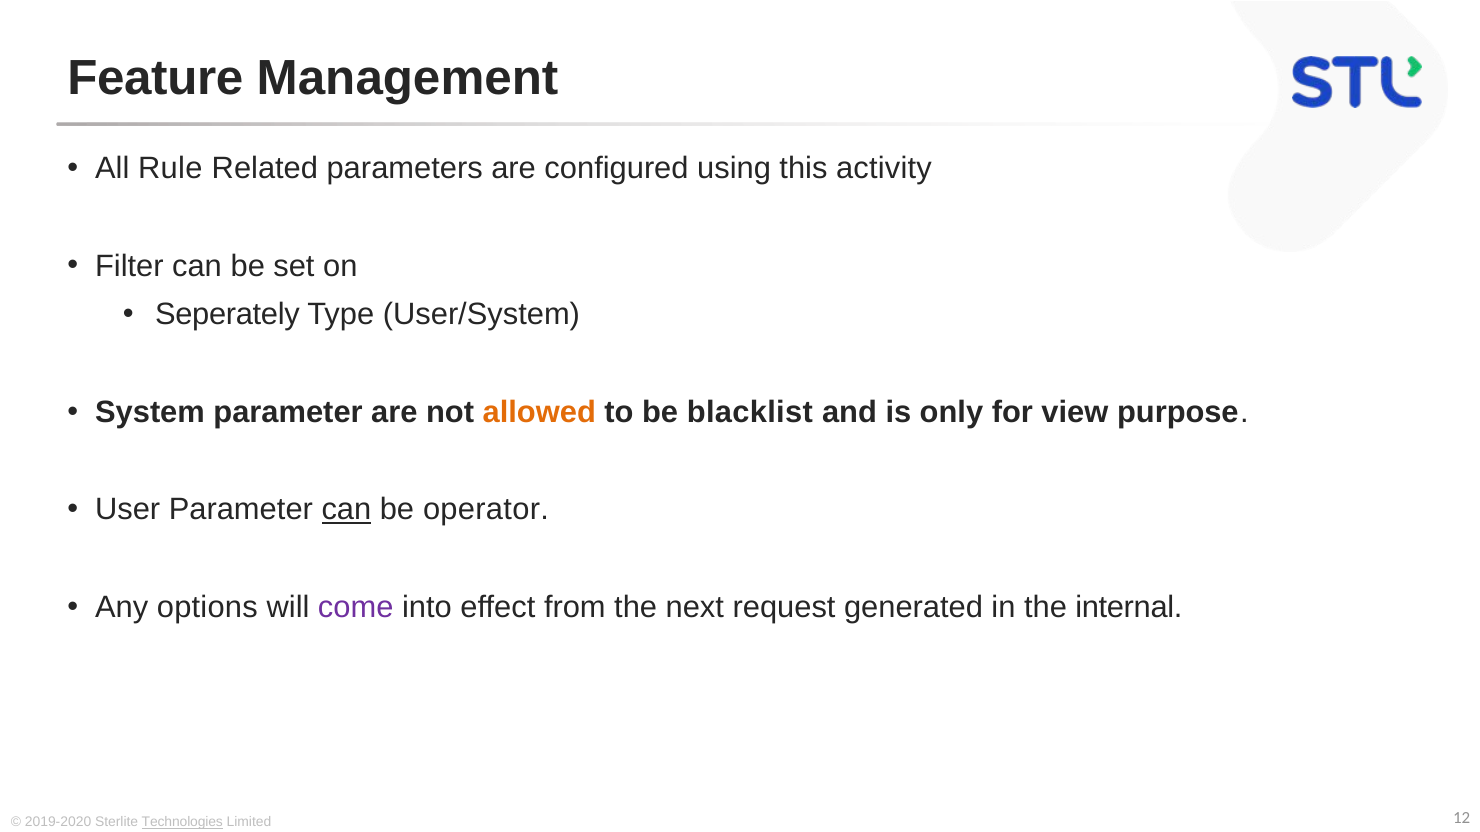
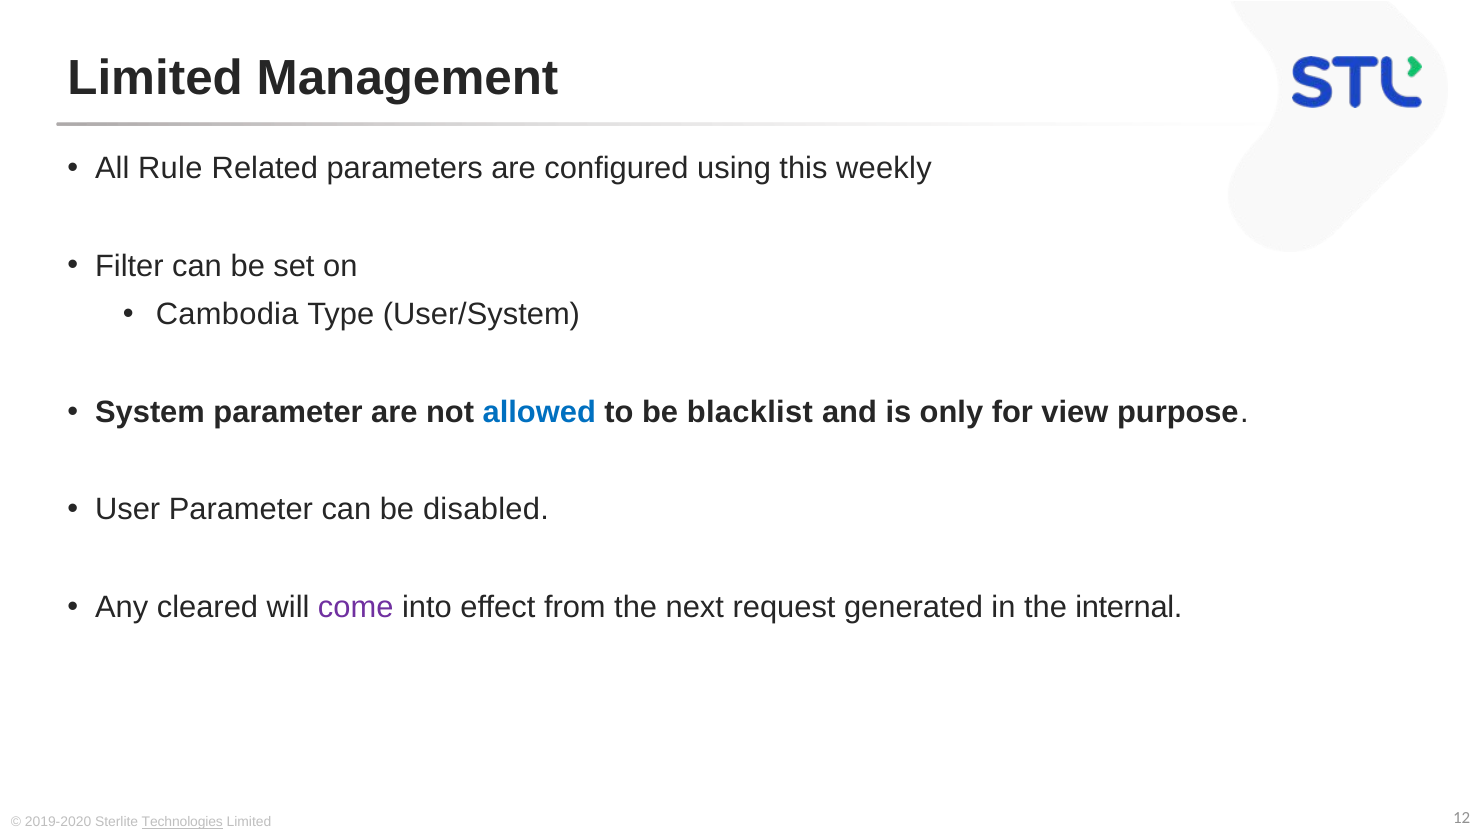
Feature at (155, 78): Feature -> Limited
activity: activity -> weekly
Seperately: Seperately -> Cambodia
allowed colour: orange -> blue
can at (346, 510) underline: present -> none
operator: operator -> disabled
options: options -> cleared
